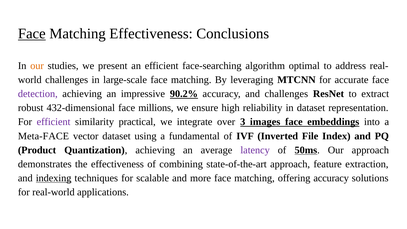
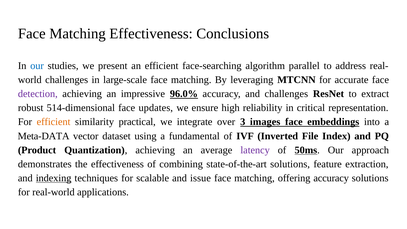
Face at (32, 34) underline: present -> none
our at (37, 66) colour: orange -> blue
optimal: optimal -> parallel
90.2%: 90.2% -> 96.0%
432-dimensional: 432-dimensional -> 514-dimensional
millions: millions -> updates
in dataset: dataset -> critical
efficient at (54, 122) colour: purple -> orange
Meta-FACE: Meta-FACE -> Meta-DATA
state-of-the-art approach: approach -> solutions
more: more -> issue
